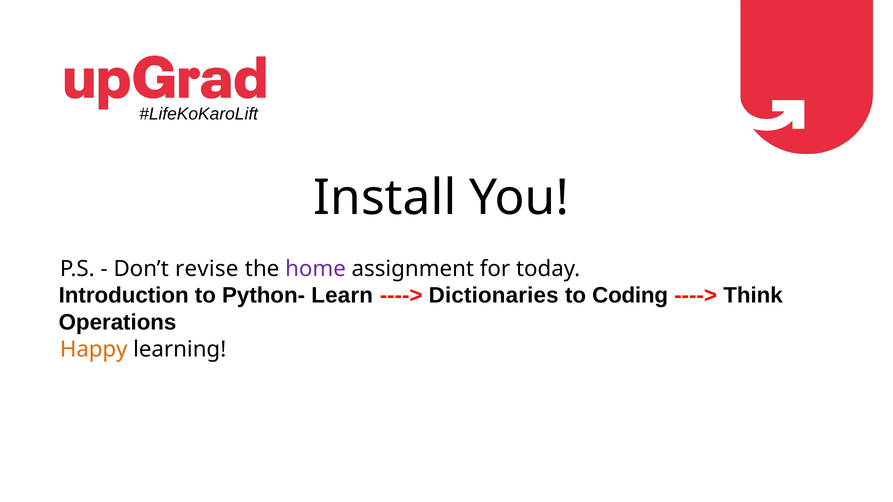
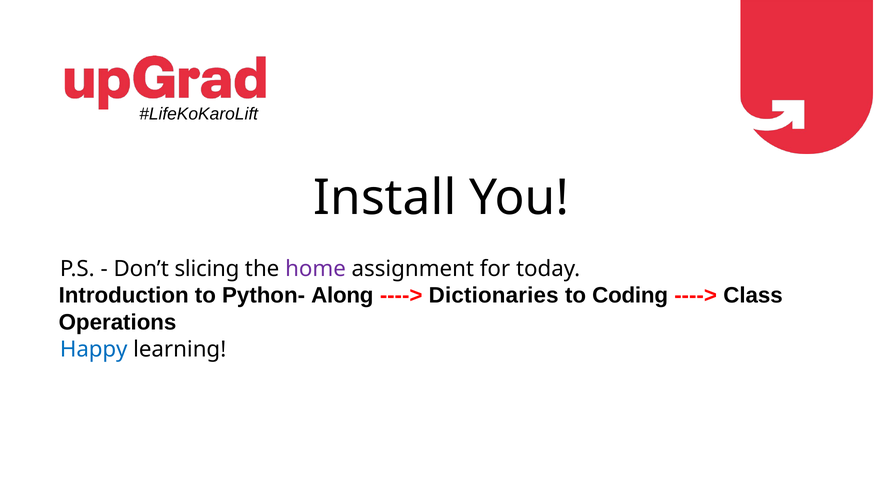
revise: revise -> slicing
Learn: Learn -> Along
Think: Think -> Class
Happy colour: orange -> blue
